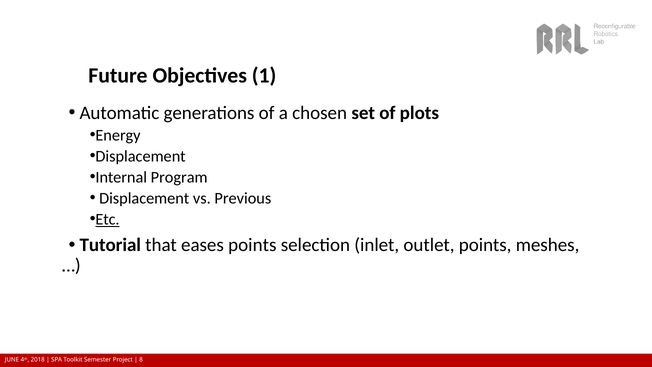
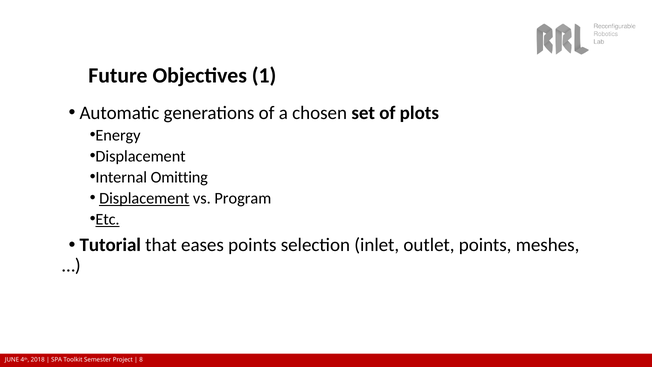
Program: Program -> Omitting
Displacement at (144, 198) underline: none -> present
Previous: Previous -> Program
